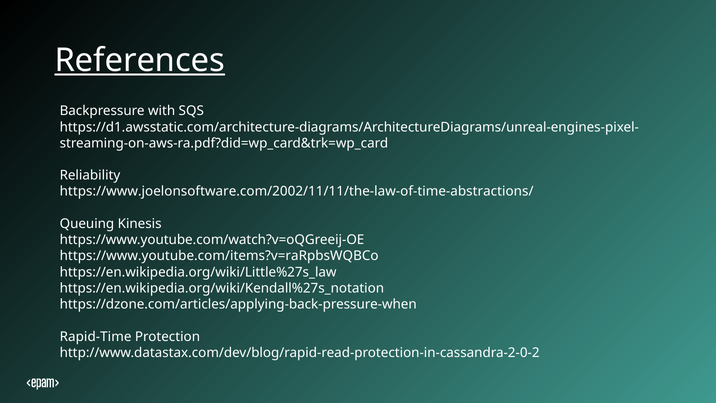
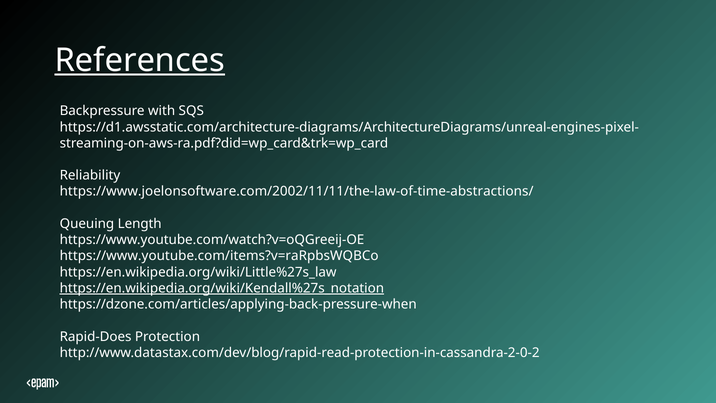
Kinesis: Kinesis -> Length
https://en.wikipedia.org/wiki/Kendall%27s_notation underline: none -> present
Rapid-Time: Rapid-Time -> Rapid-Does
